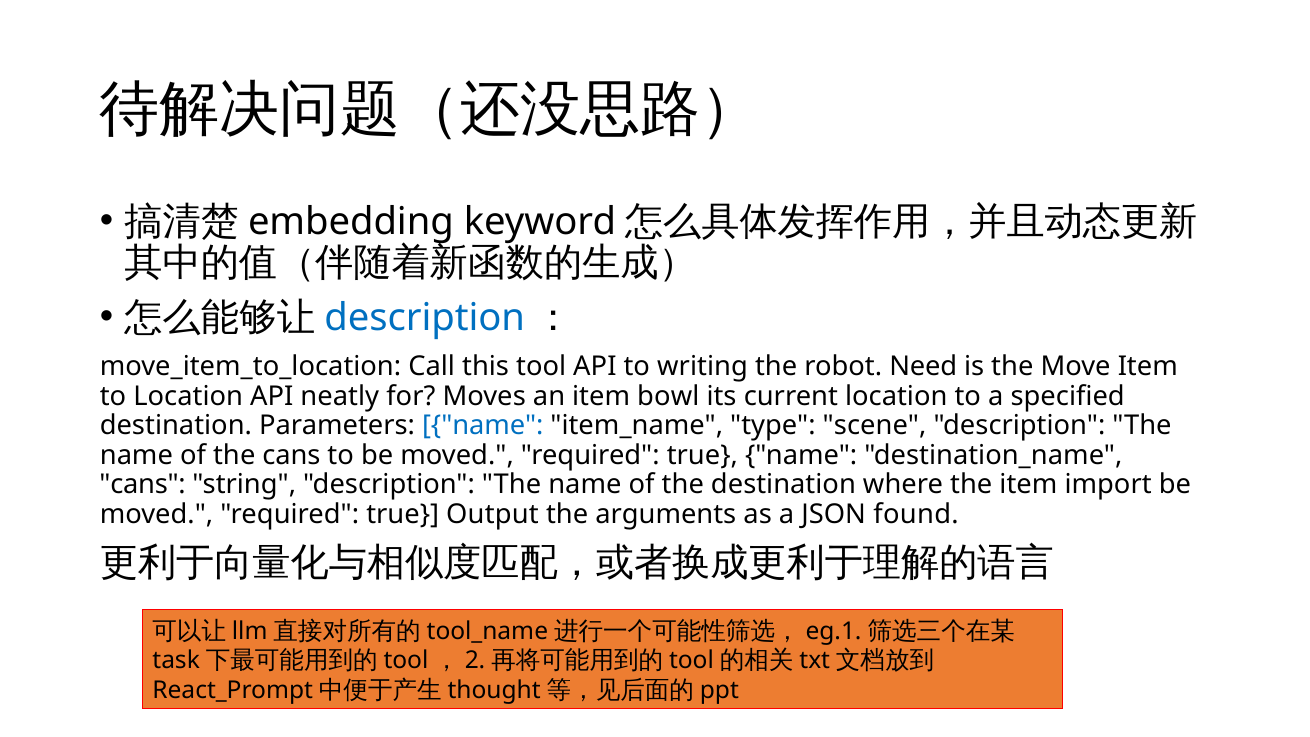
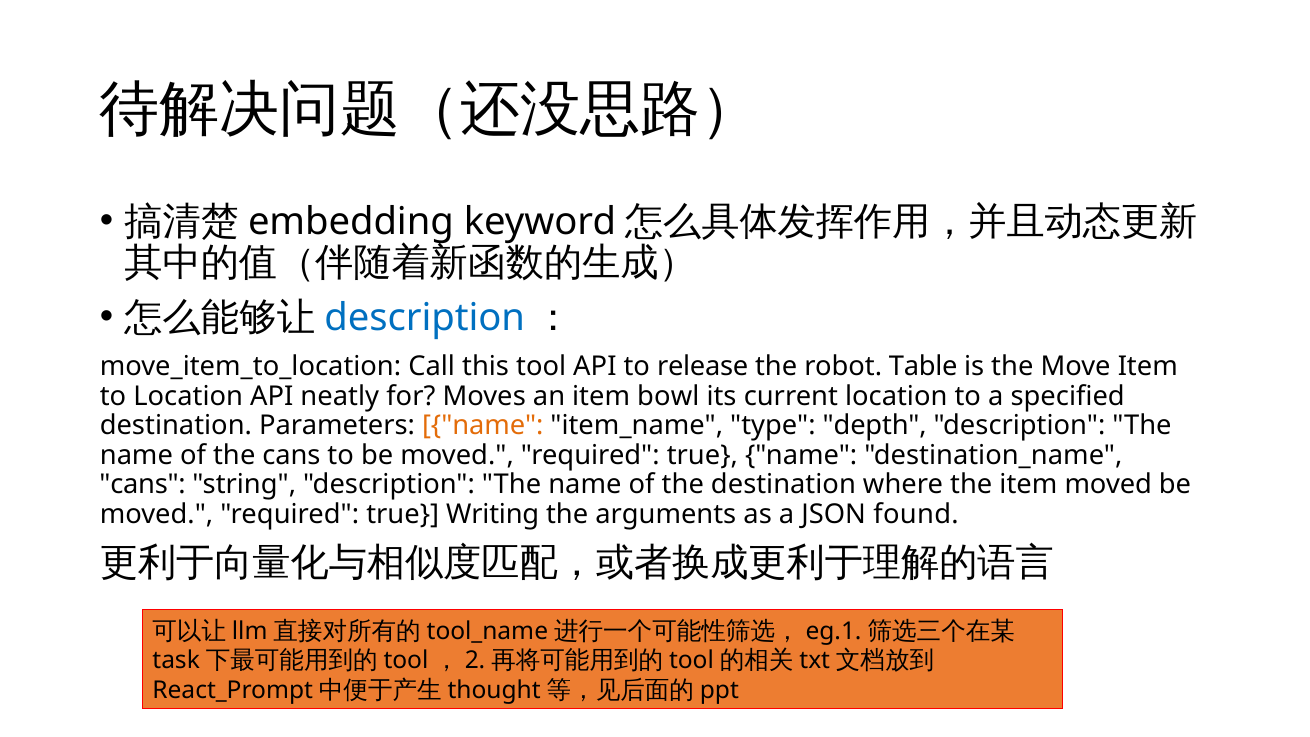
writing: writing -> release
Need: Need -> Table
name at (483, 426) colour: blue -> orange
scene: scene -> depth
item import: import -> moved
Output: Output -> Writing
